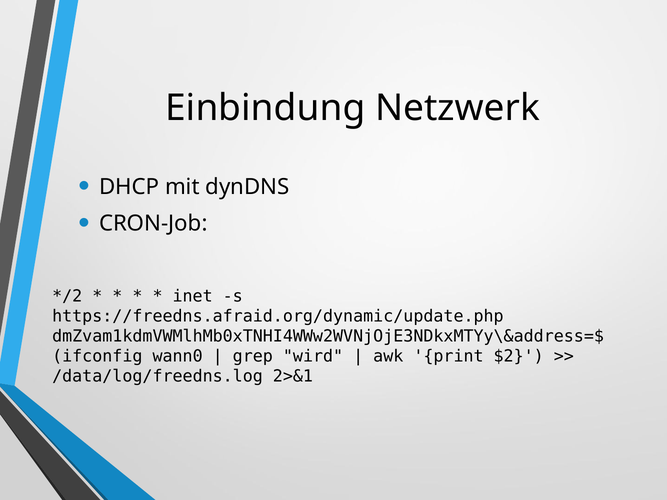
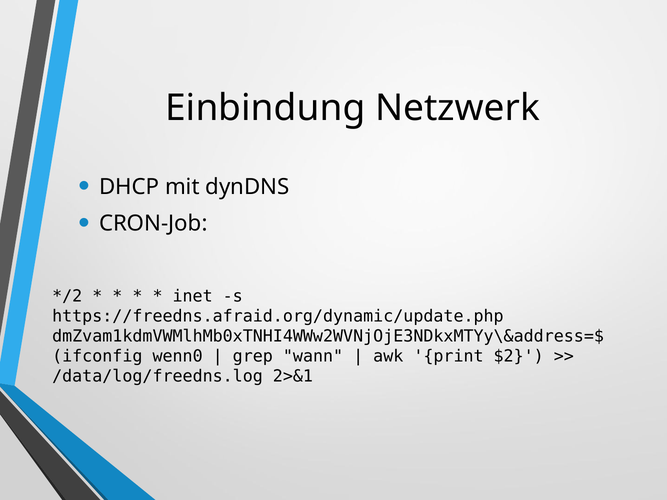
wann0: wann0 -> wenn0
wird: wird -> wann
